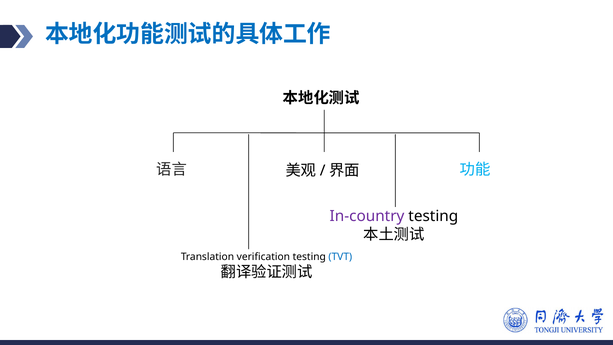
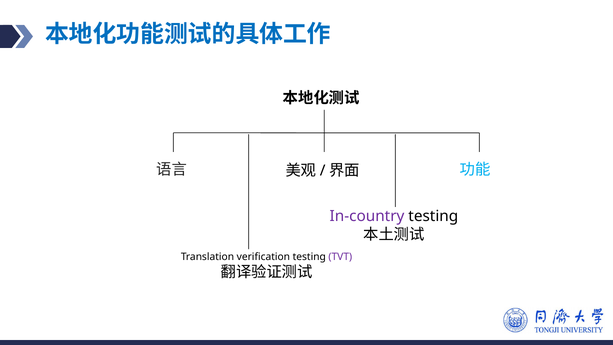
TVT colour: blue -> purple
